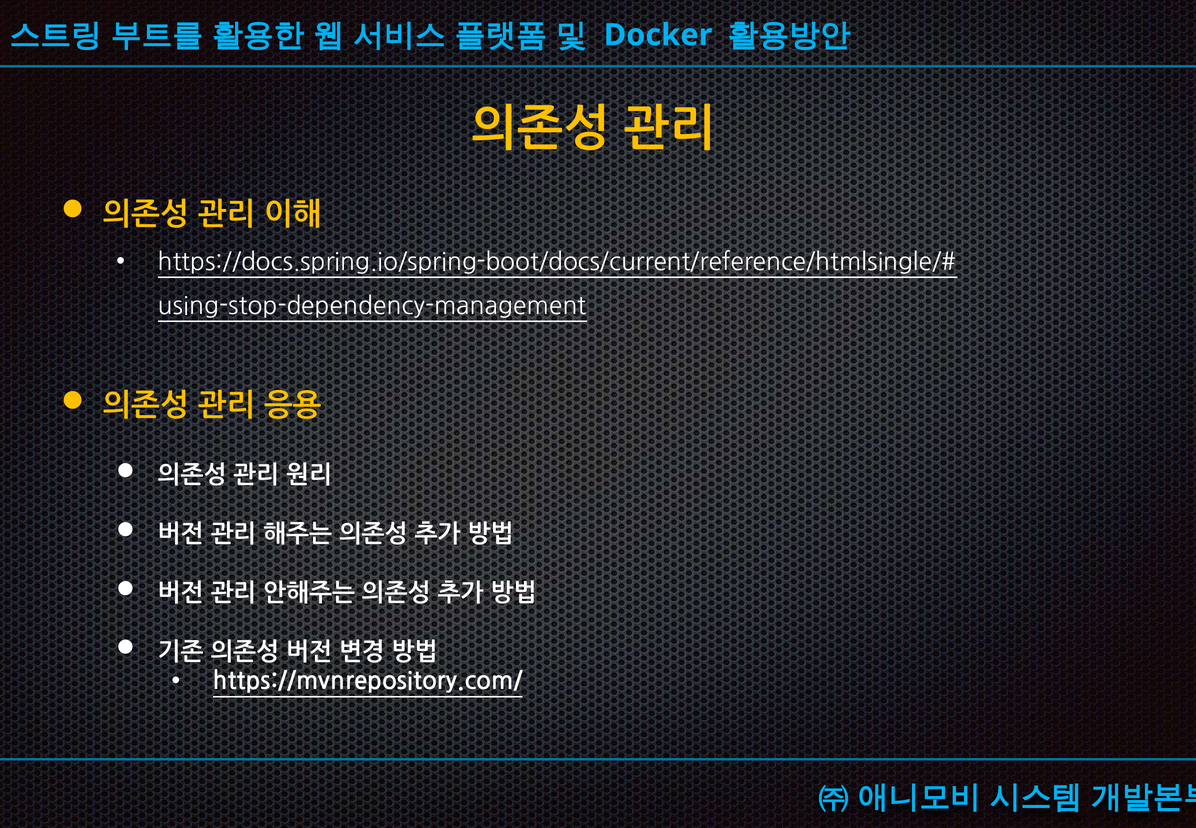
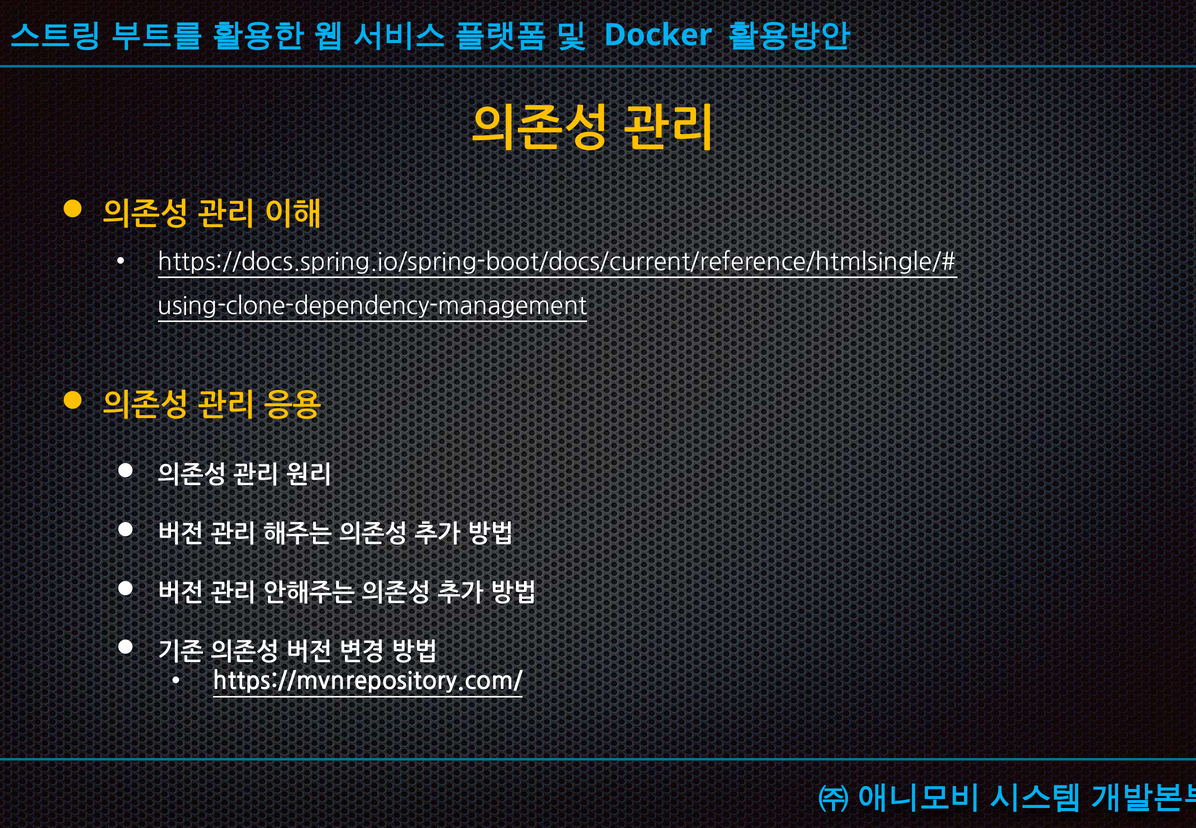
using-stop-dependency-management: using-stop-dependency-management -> using-clone-dependency-management
